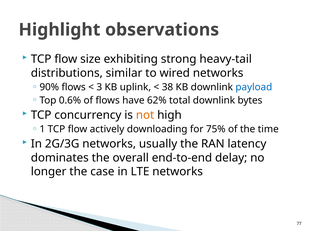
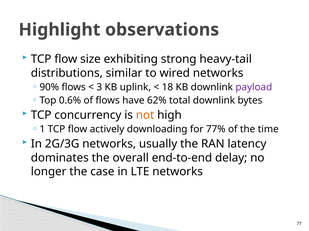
38: 38 -> 18
payload colour: blue -> purple
75%: 75% -> 77%
